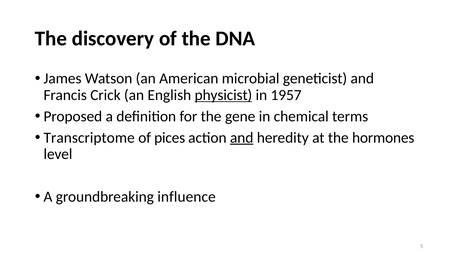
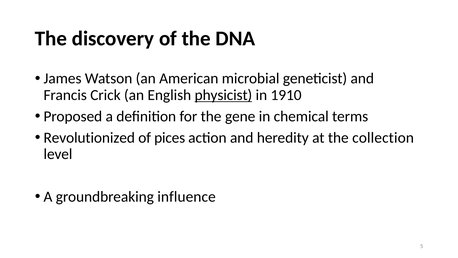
1957: 1957 -> 1910
Transcriptome: Transcriptome -> Revolutionized
and at (242, 137) underline: present -> none
hormones: hormones -> collection
